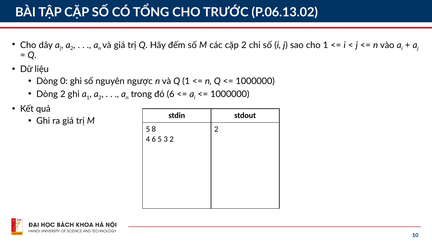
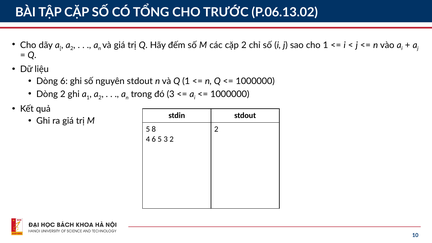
Dòng 0: 0 -> 6
nguyên ngược: ngược -> stdout
đó 6: 6 -> 3
